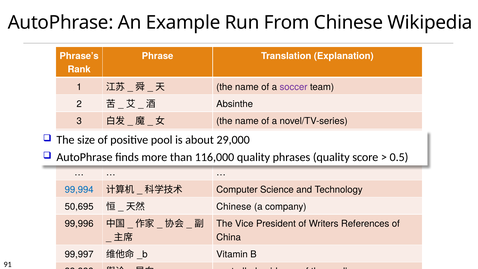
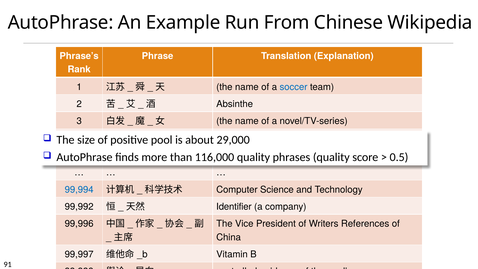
soccer colour: purple -> blue
50,695: 50,695 -> 99,992
Chinese at (234, 207): Chinese -> Identifier
